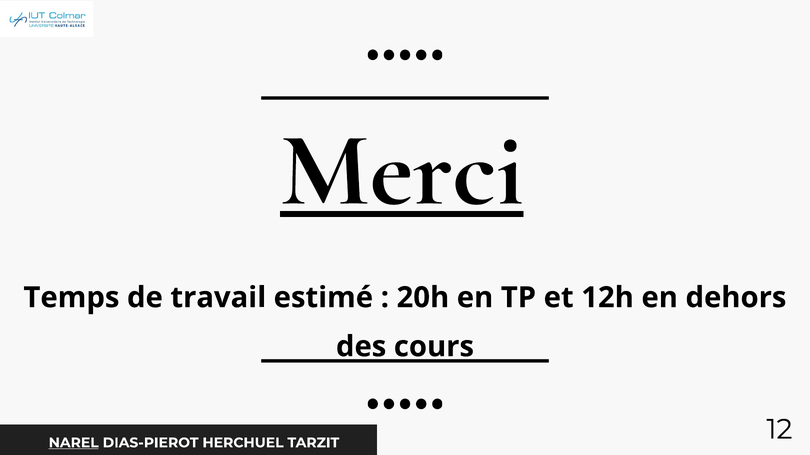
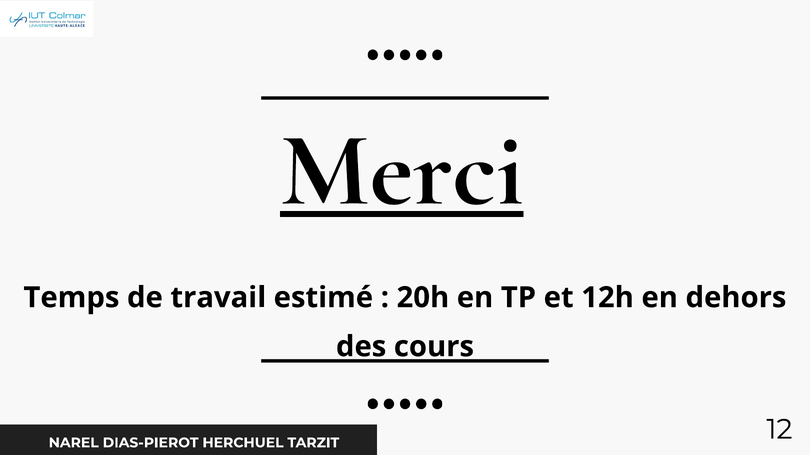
NAREL underline: present -> none
